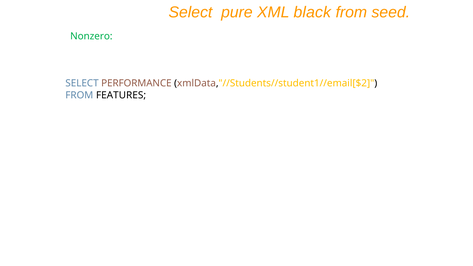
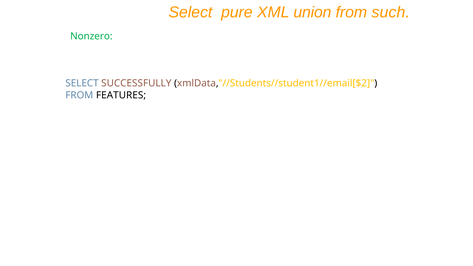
black: black -> union
seed: seed -> such
PERFORMANCE: PERFORMANCE -> SUCCESSFULLY
